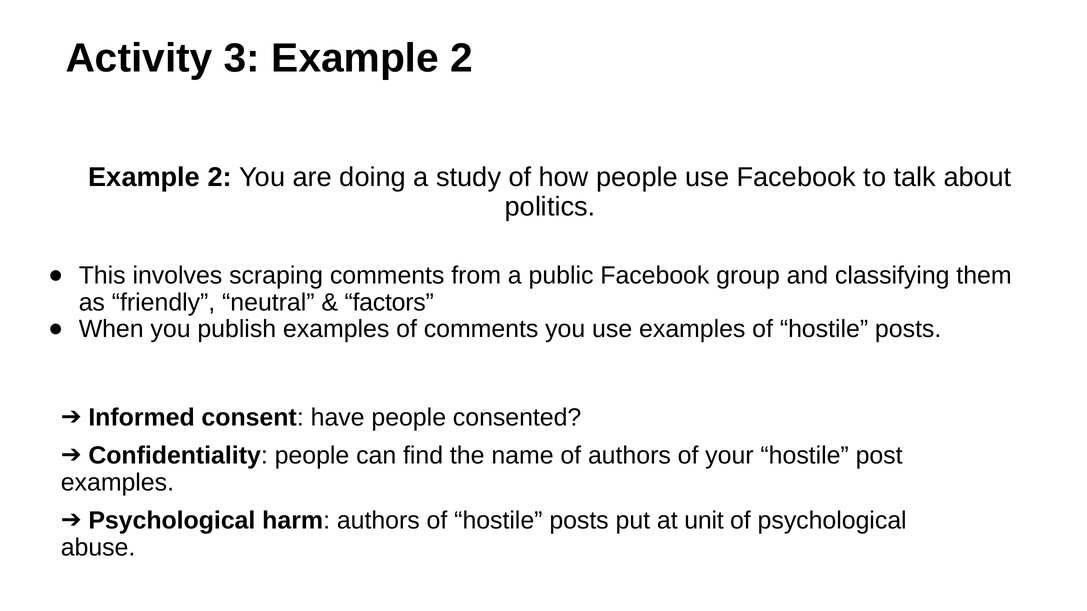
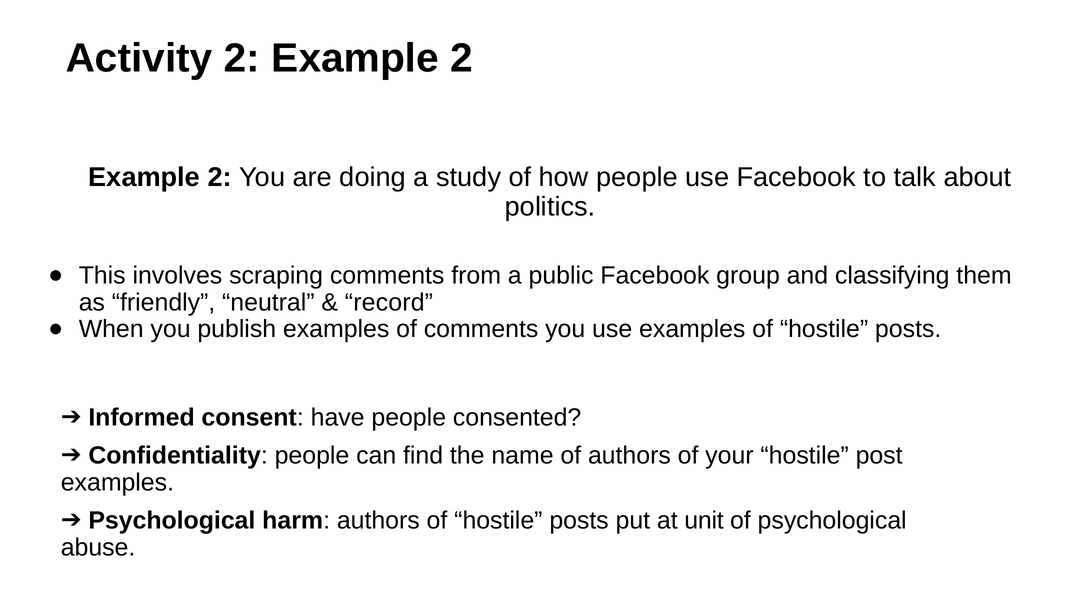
Activity 3: 3 -> 2
factors: factors -> record
